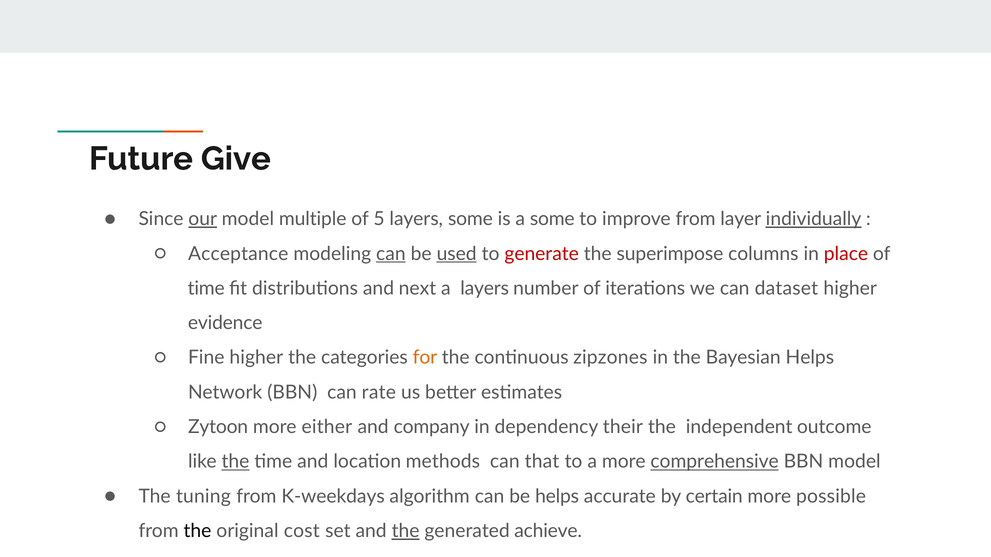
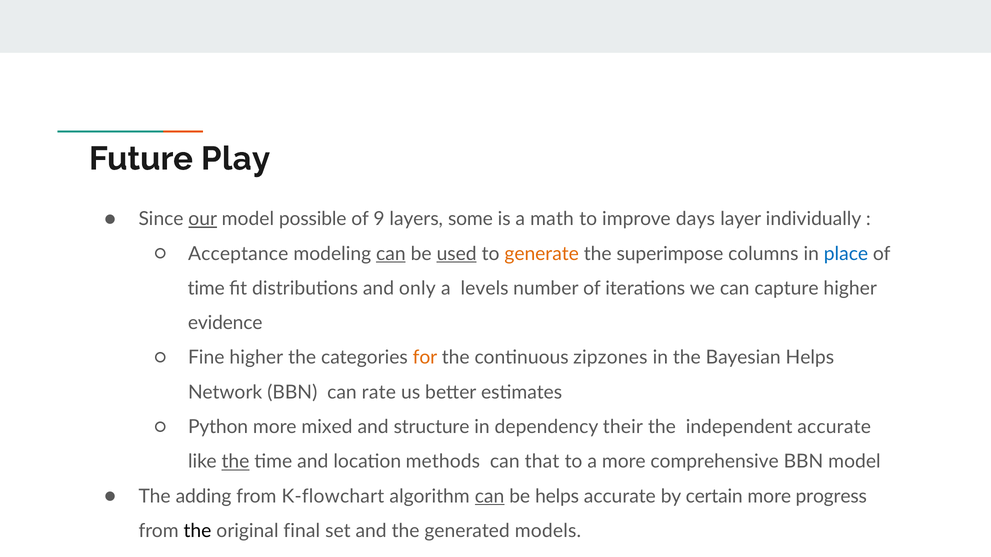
Give: Give -> Play
multiple: multiple -> possible
5: 5 -> 9
a some: some -> math
improve from: from -> days
individually underline: present -> none
generate colour: red -> orange
place colour: red -> blue
next: next -> only
a layers: layers -> levels
dataset: dataset -> capture
Zytoon: Zytoon -> Python
either: either -> mixed
company: company -> structure
independent outcome: outcome -> accurate
comprehensive underline: present -> none
tuning: tuning -> adding
K-weekdays: K-weekdays -> K-flowchart
can at (490, 497) underline: none -> present
possible: possible -> progress
cost: cost -> final
the at (406, 531) underline: present -> none
achieve: achieve -> models
